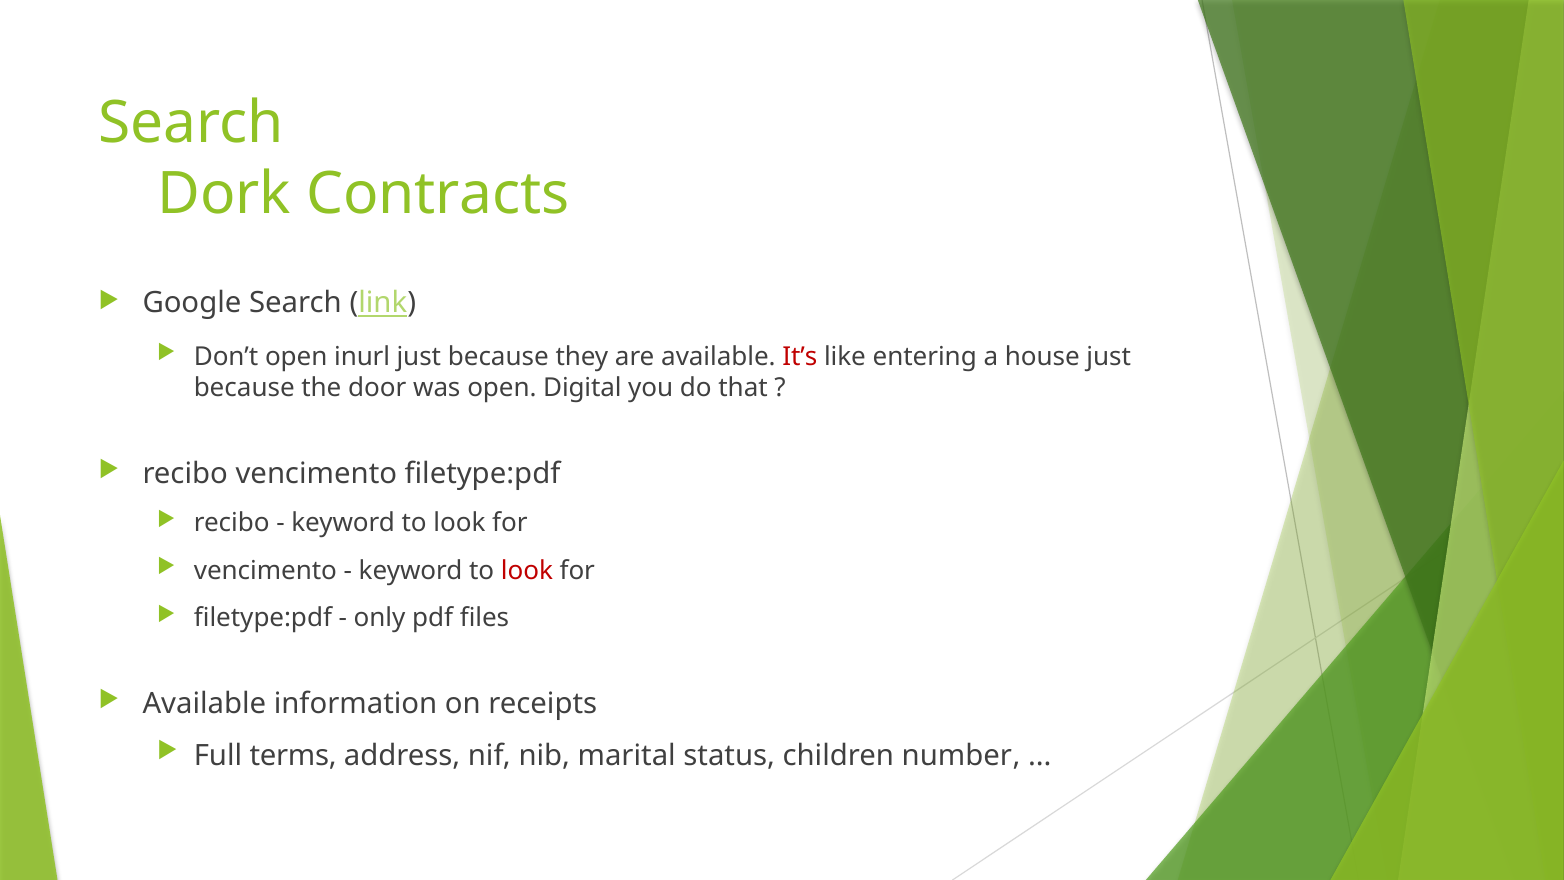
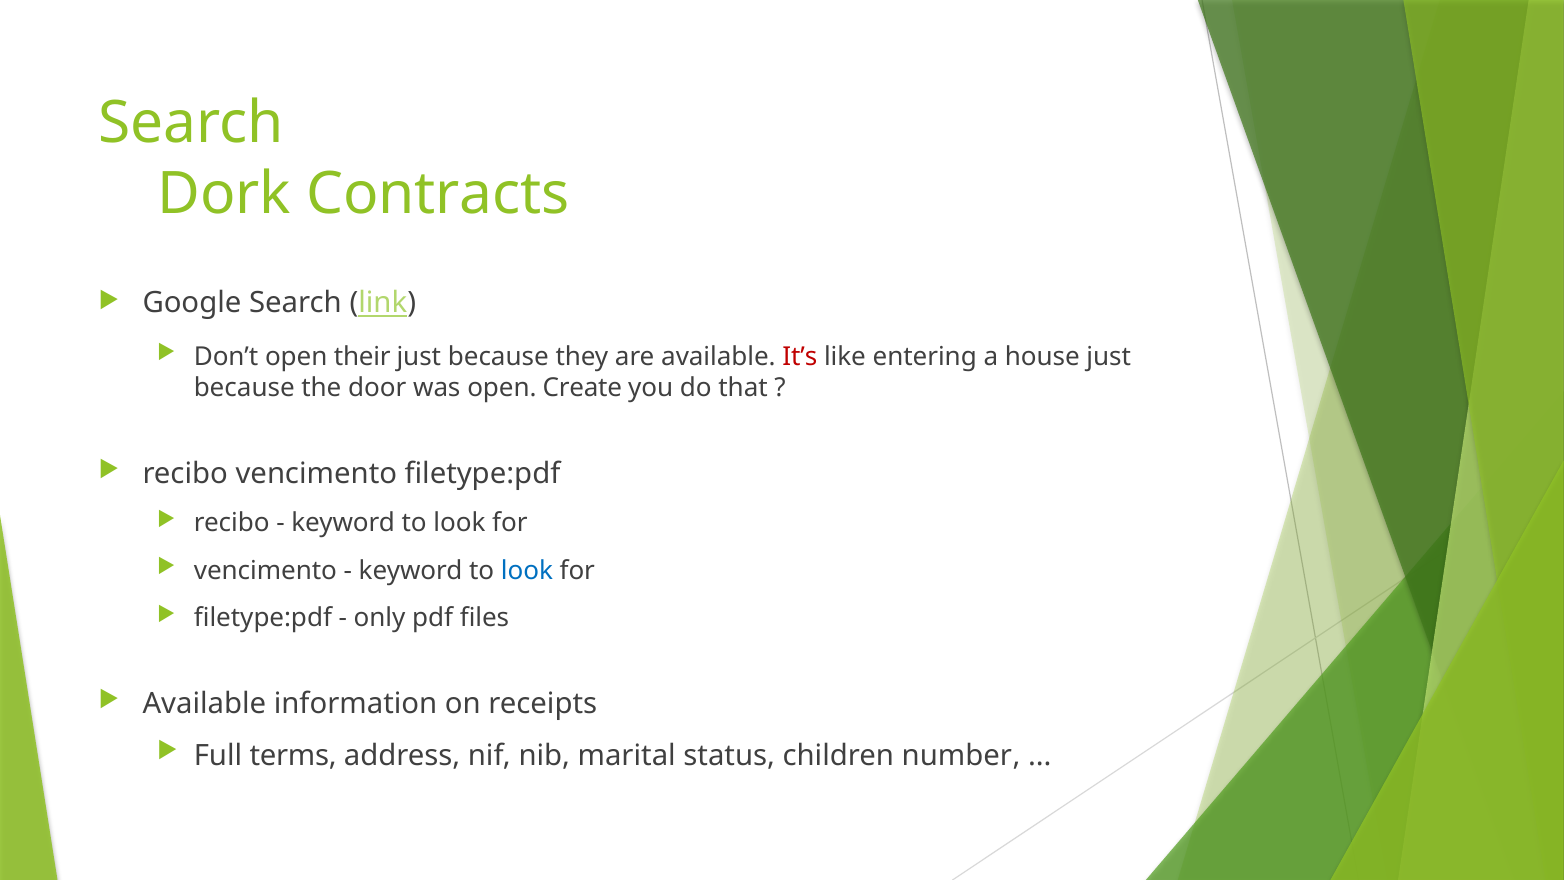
inurl: inurl -> their
Digital: Digital -> Create
look at (527, 570) colour: red -> blue
